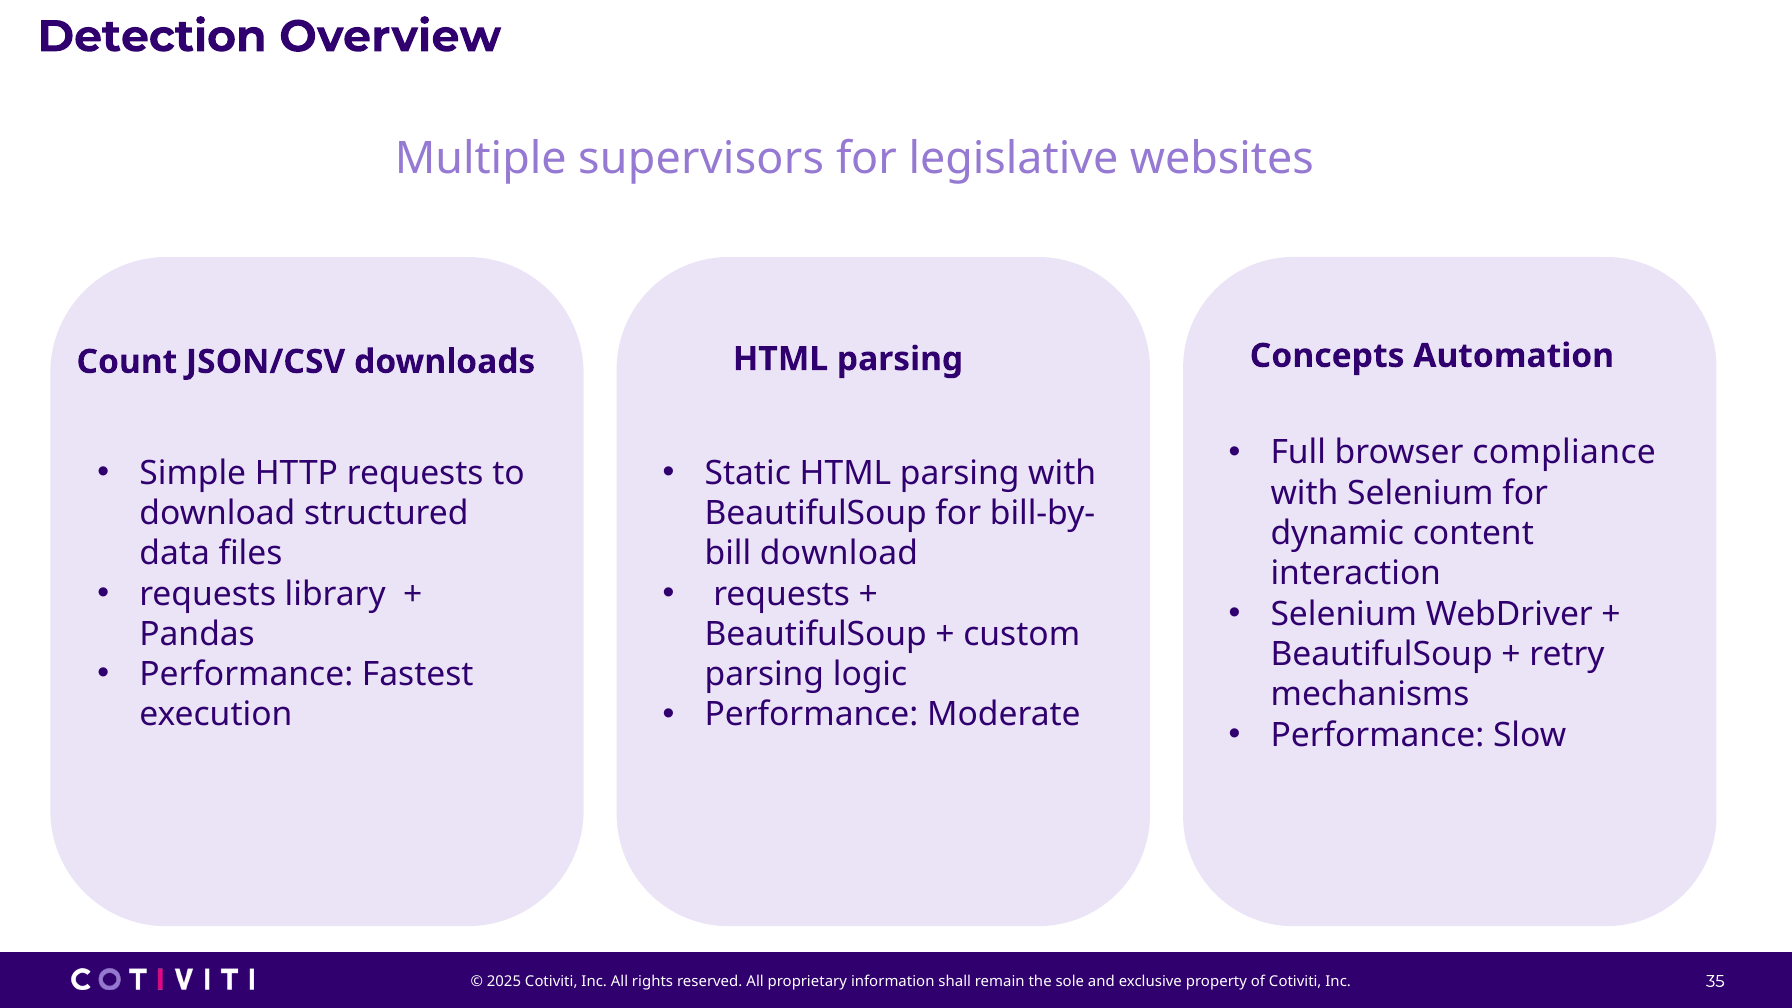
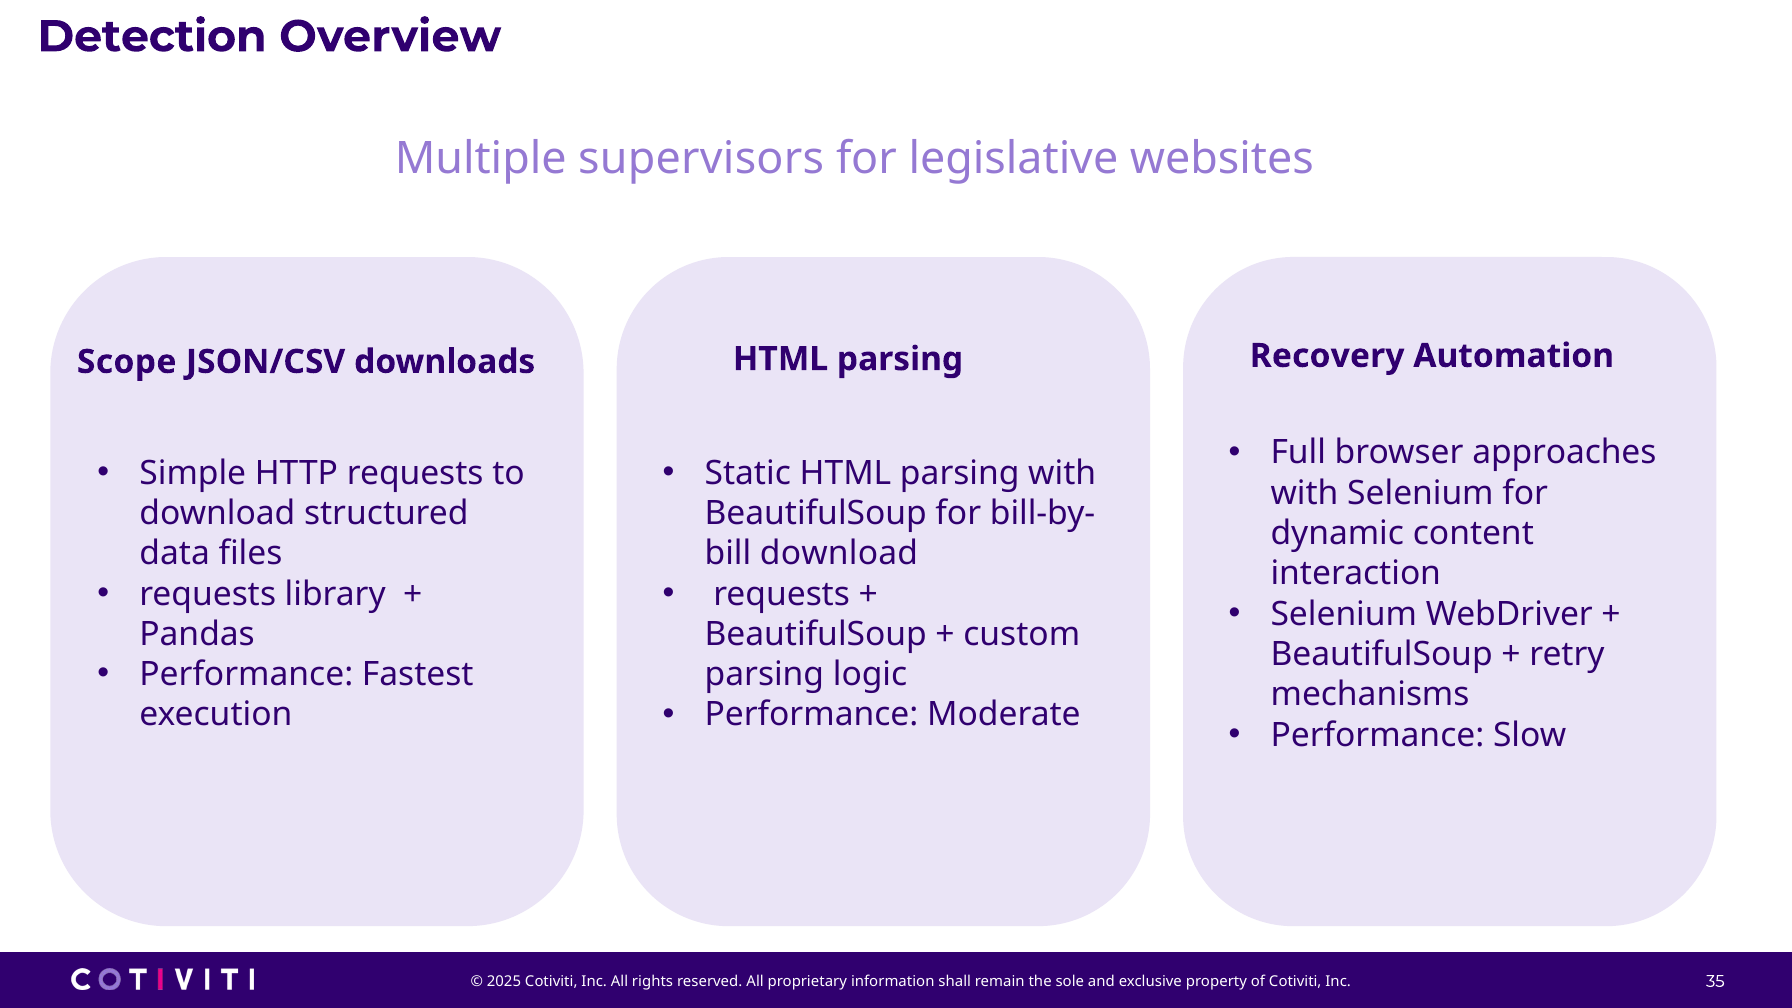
Concepts: Concepts -> Recovery
Count: Count -> Scope
compliance: compliance -> approaches
